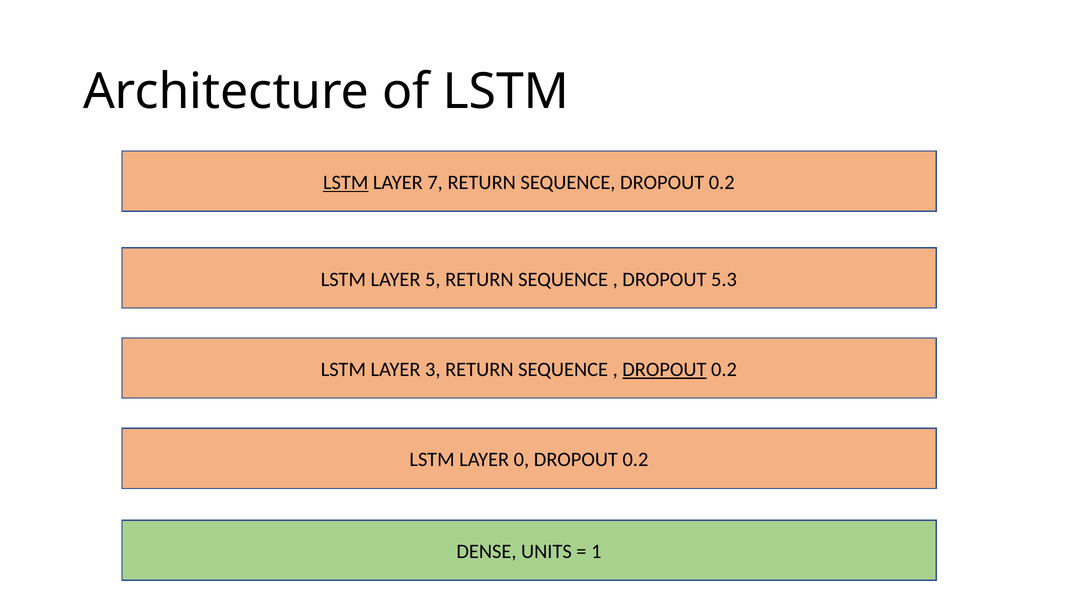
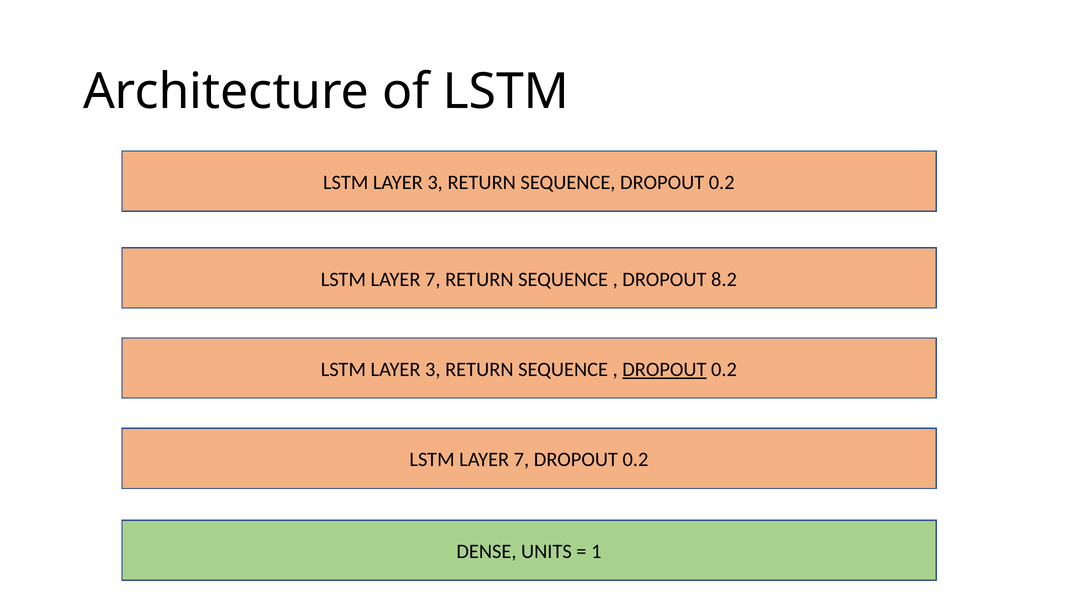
LSTM at (346, 183) underline: present -> none
7 at (435, 183): 7 -> 3
5 at (433, 279): 5 -> 7
5.3: 5.3 -> 8.2
0 at (521, 460): 0 -> 7
